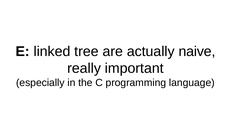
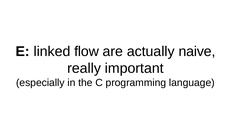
tree: tree -> flow
